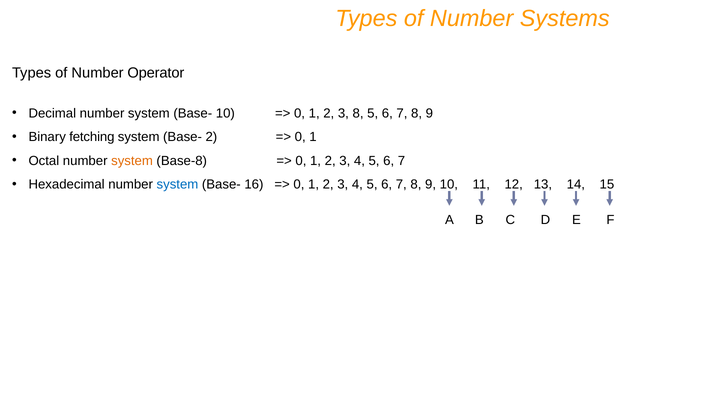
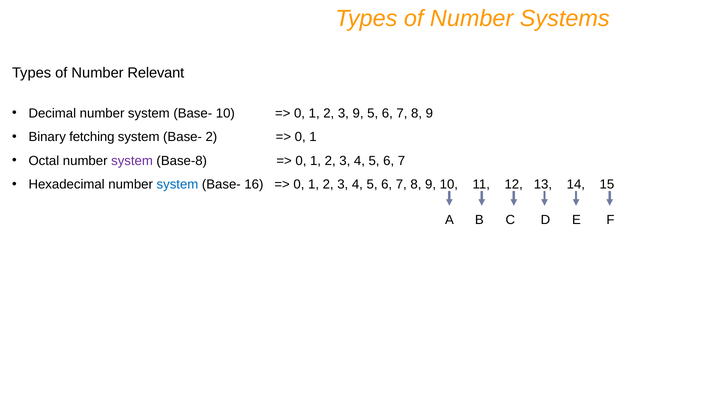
Operator: Operator -> Relevant
3 8: 8 -> 9
system at (132, 161) colour: orange -> purple
